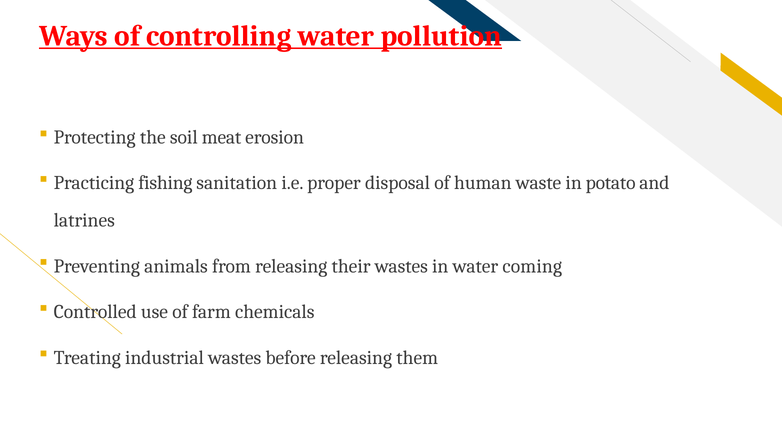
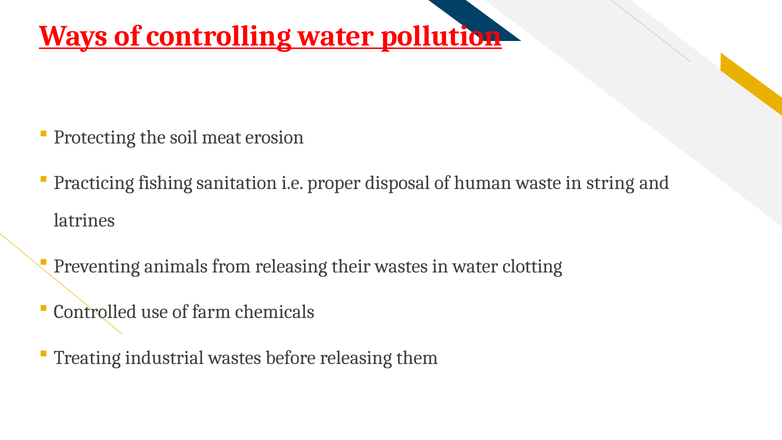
potato: potato -> string
coming: coming -> clotting
